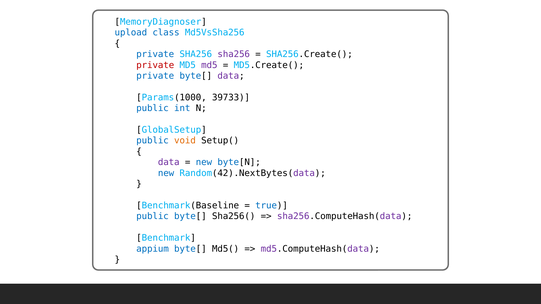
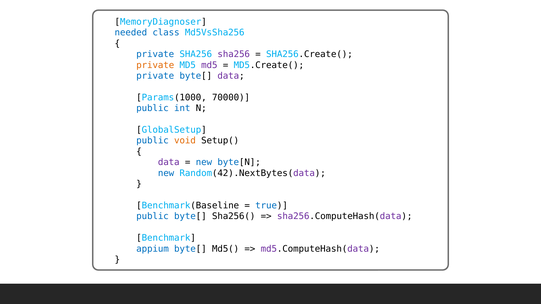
upload: upload -> needed
private at (155, 65) colour: red -> orange
39733: 39733 -> 70000
